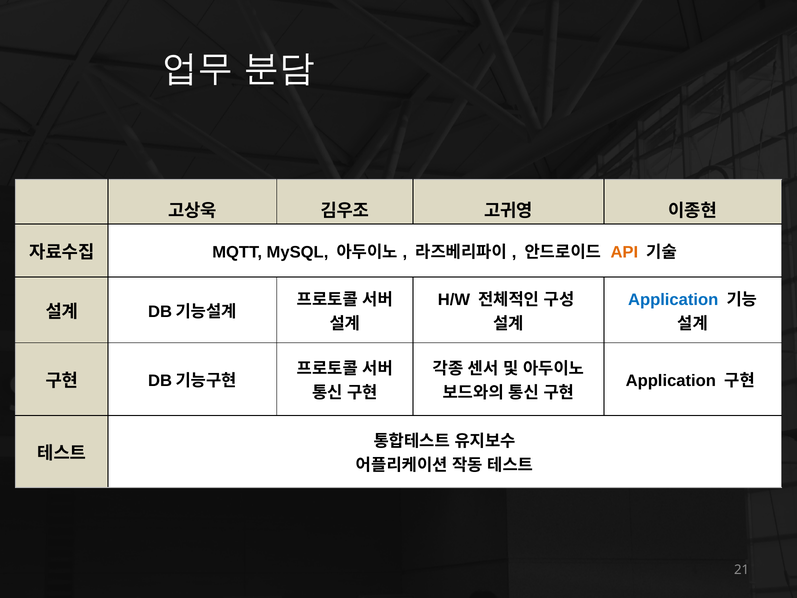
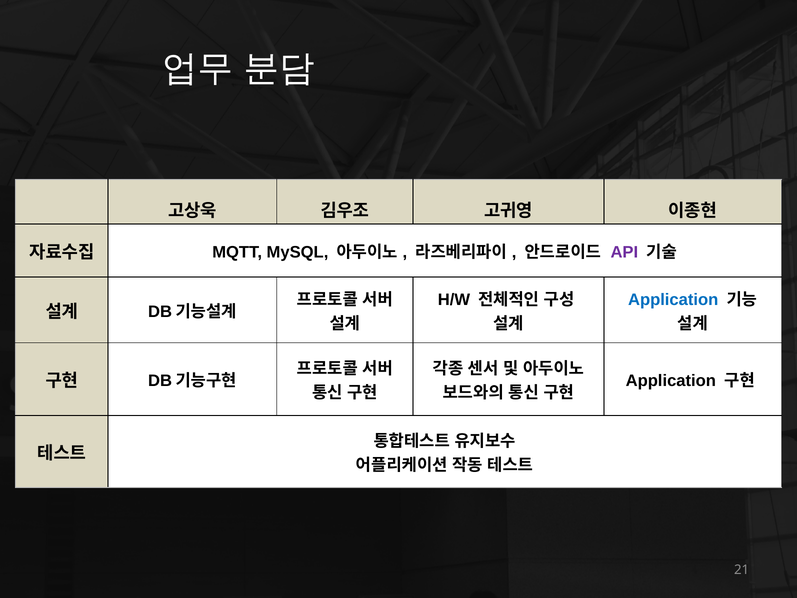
API colour: orange -> purple
